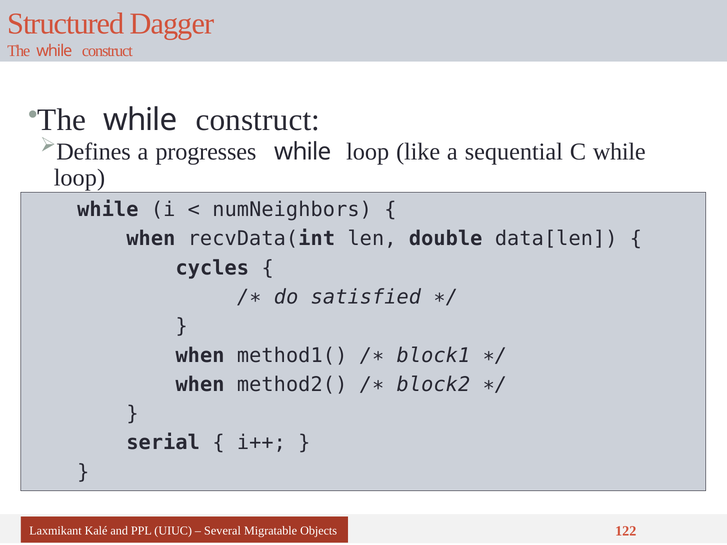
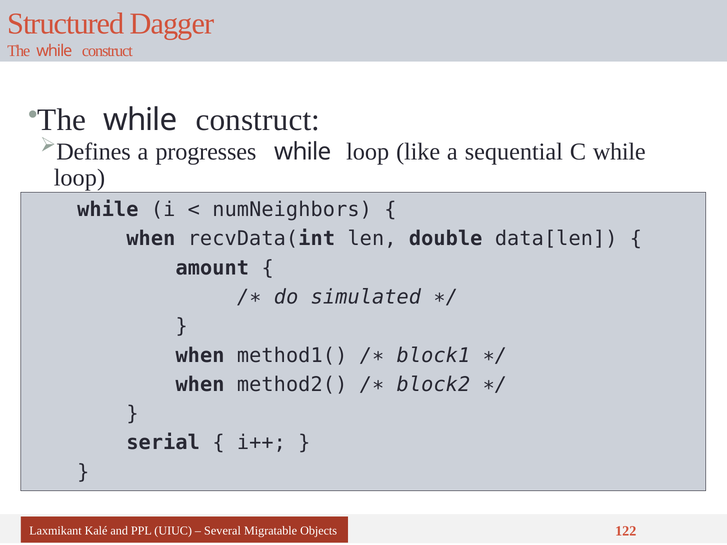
cycles: cycles -> amount
satisfied: satisfied -> simulated
